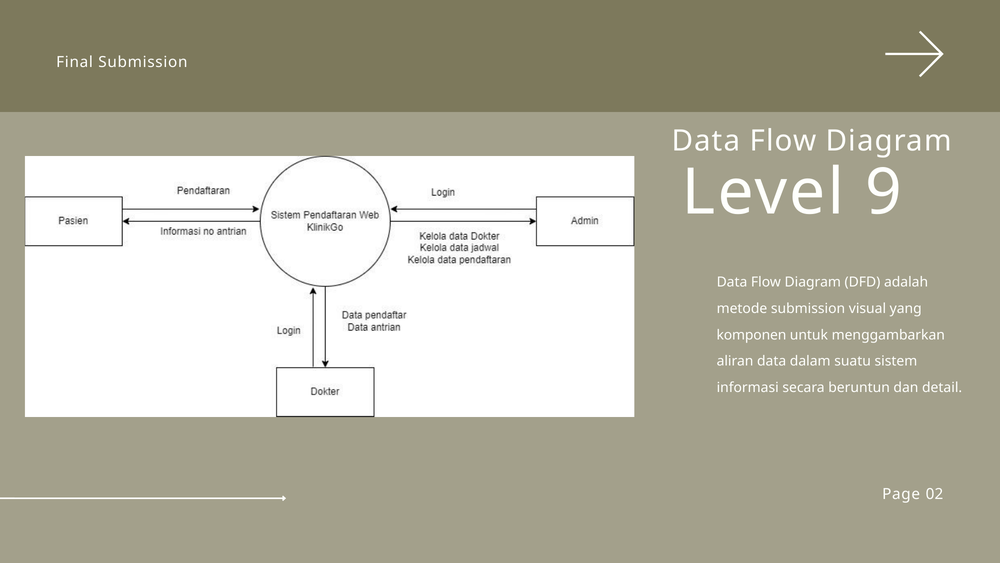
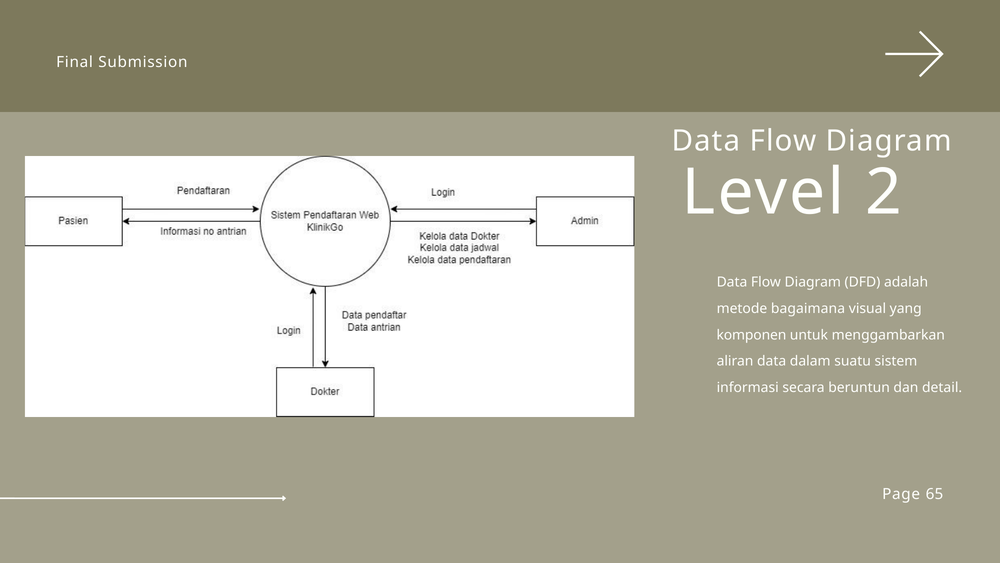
9: 9 -> 2
metode submission: submission -> bagaimana
02: 02 -> 65
